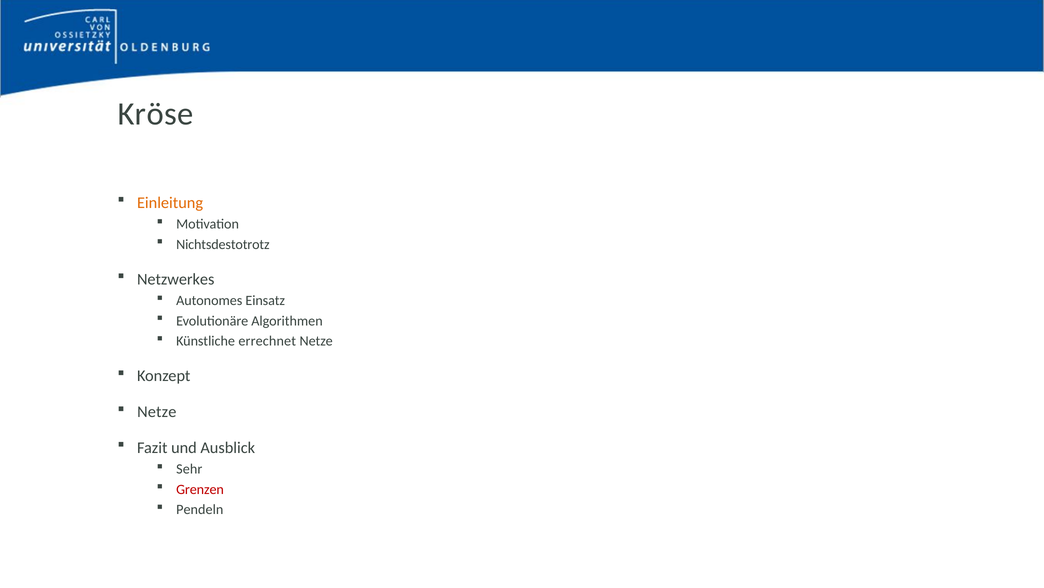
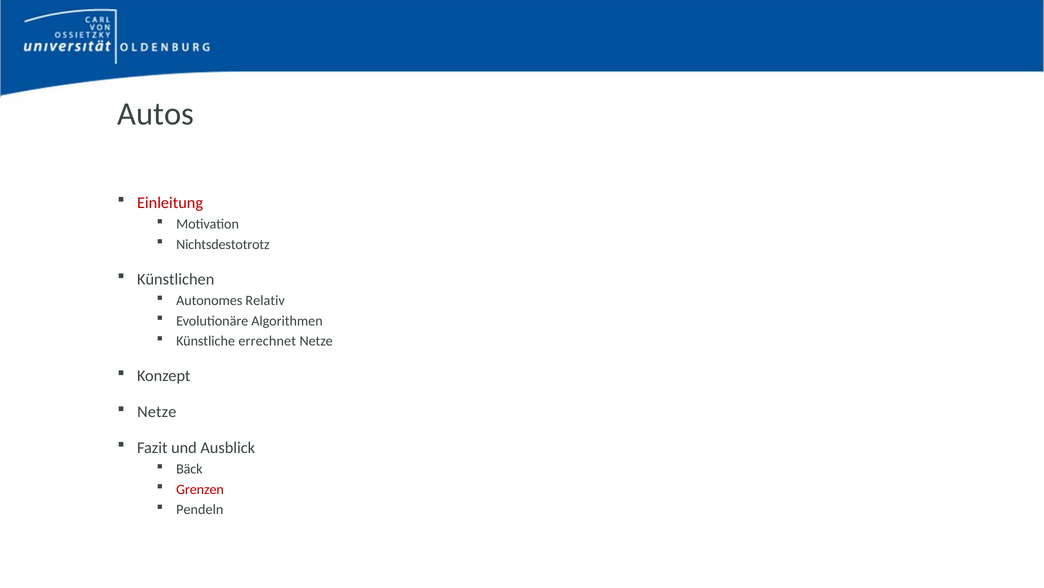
Kröse: Kröse -> Autos
Einleitung colour: orange -> red
Netzwerkes: Netzwerkes -> Künstlichen
Einsatz: Einsatz -> Relativ
Sehr: Sehr -> Bäck
